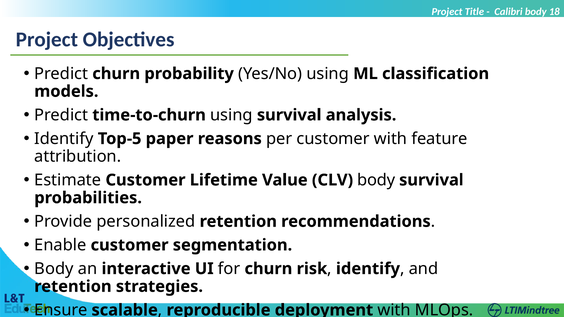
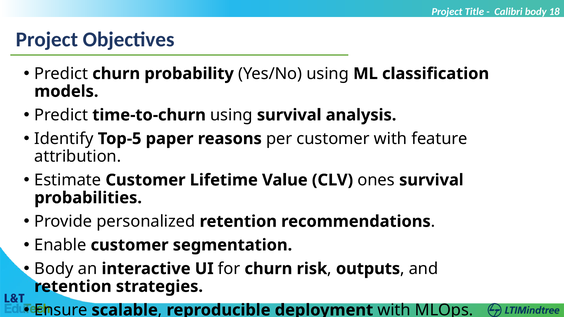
CLV body: body -> ones
identify at (368, 269): identify -> outputs
